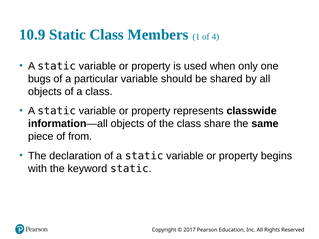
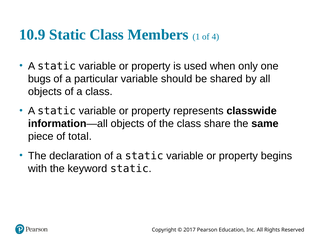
from: from -> total
